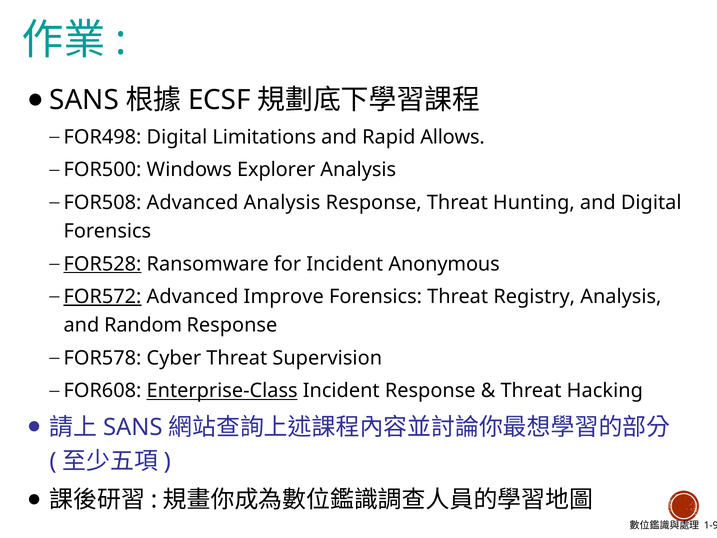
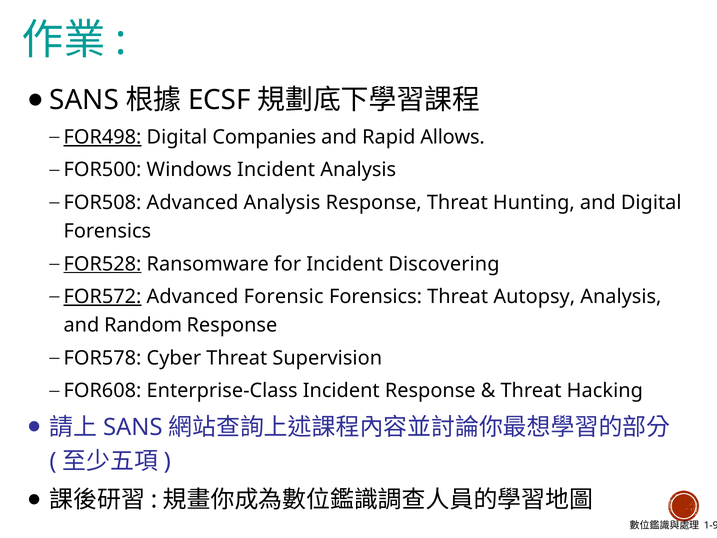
FOR498 underline: none -> present
Limitations: Limitations -> Companies
Windows Explorer: Explorer -> Incident
Anonymous: Anonymous -> Discovering
Improve: Improve -> Forensic
Registry: Registry -> Autopsy
Enterprise-Class underline: present -> none
